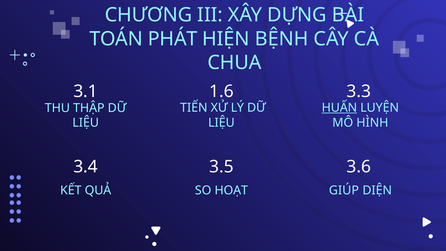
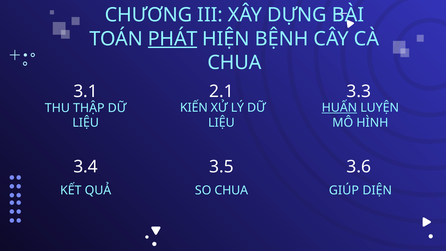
PHÁT underline: none -> present
1.6: 1.6 -> 2.1
TIẾN: TIẾN -> KIẾN
SO HOẠT: HOẠT -> CHUA
